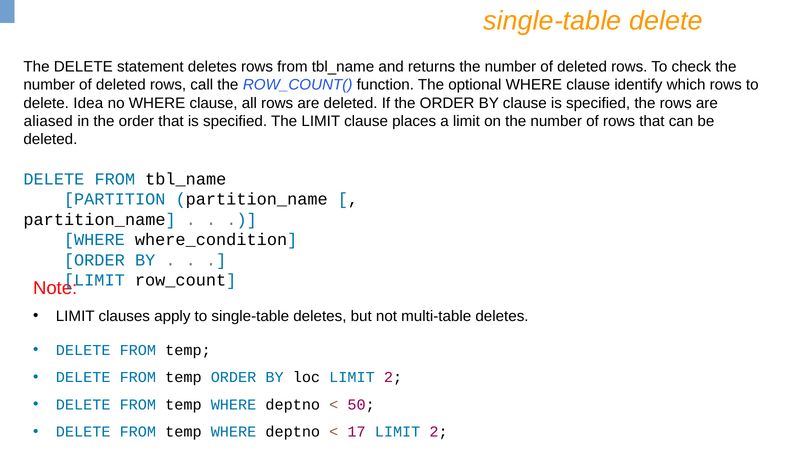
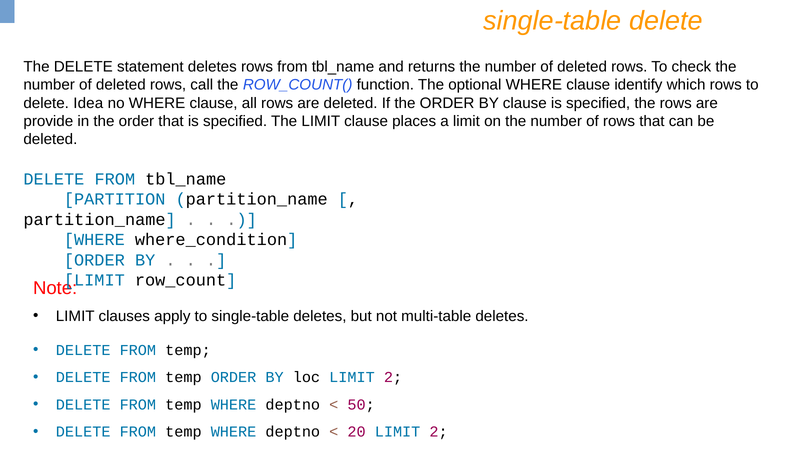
aliased: aliased -> provide
17: 17 -> 20
